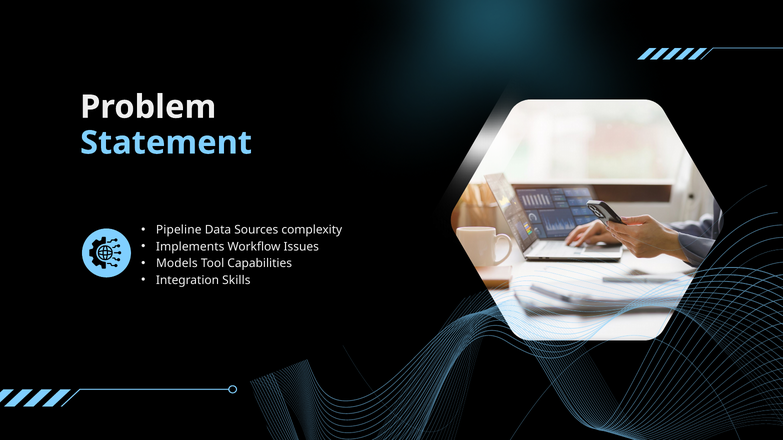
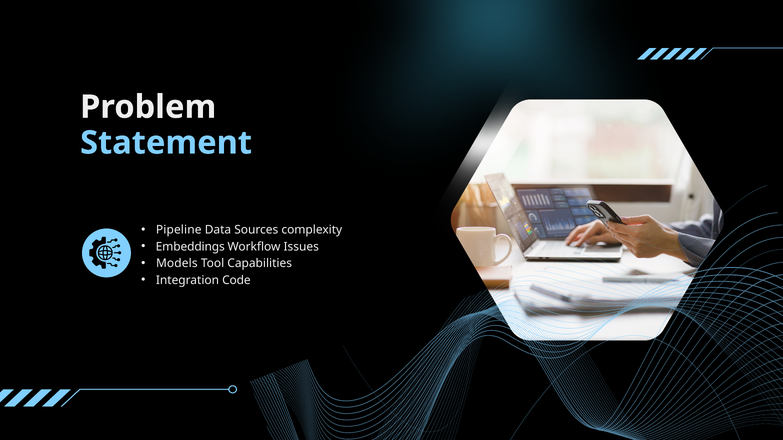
Implements: Implements -> Embeddings
Skills: Skills -> Code
